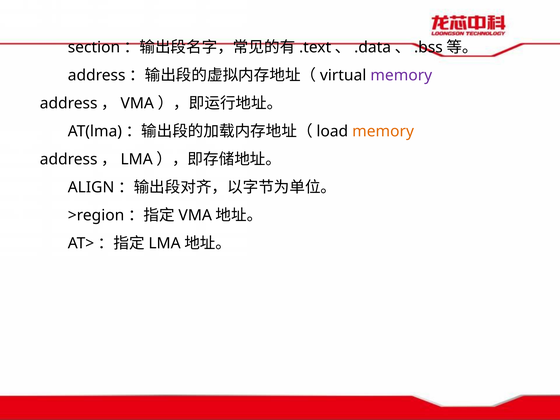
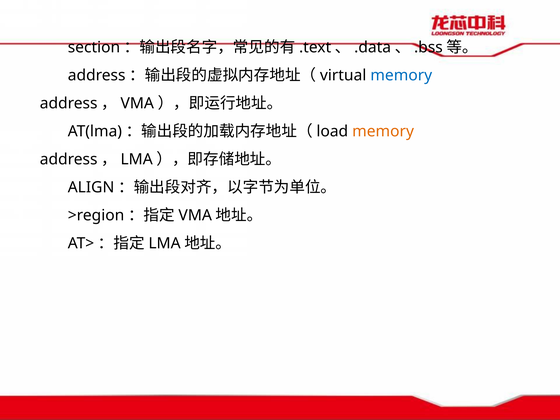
memory at (401, 75) colour: purple -> blue
